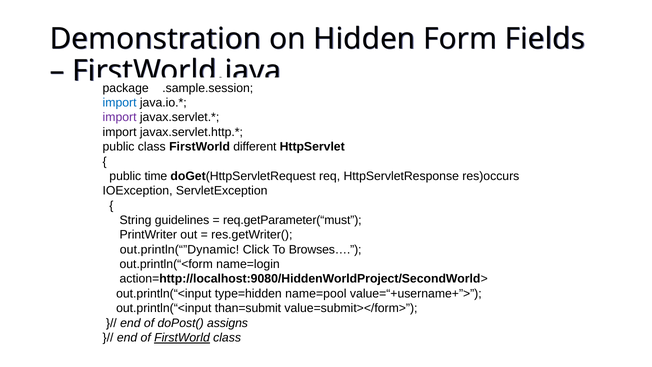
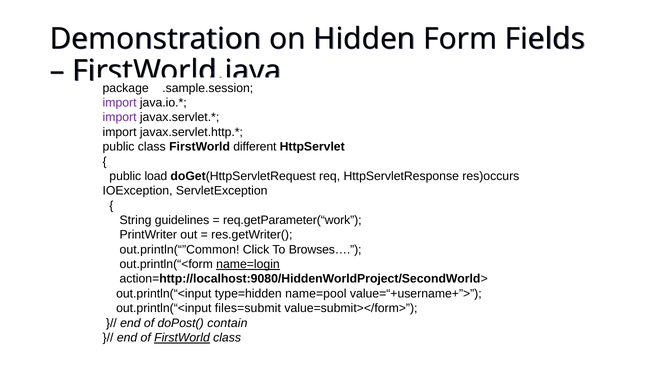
import at (120, 103) colour: blue -> purple
time: time -> load
req.getParameter(“must: req.getParameter(“must -> req.getParameter(“work
out.println(“”Dynamic: out.println(“”Dynamic -> out.println(“”Common
name=login underline: none -> present
than=submit: than=submit -> files=submit
assigns: assigns -> contain
